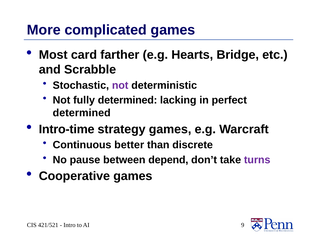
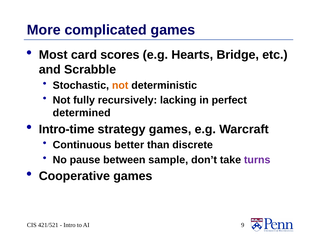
farther: farther -> scores
not at (120, 85) colour: purple -> orange
fully determined: determined -> recursively
depend: depend -> sample
